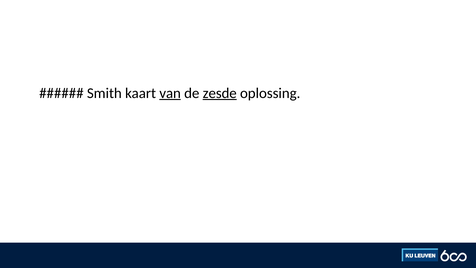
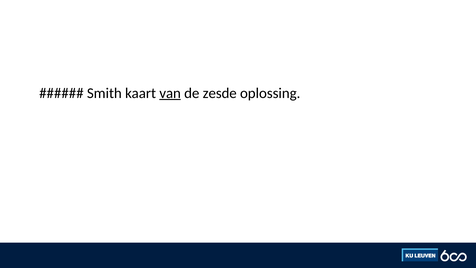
zesde underline: present -> none
